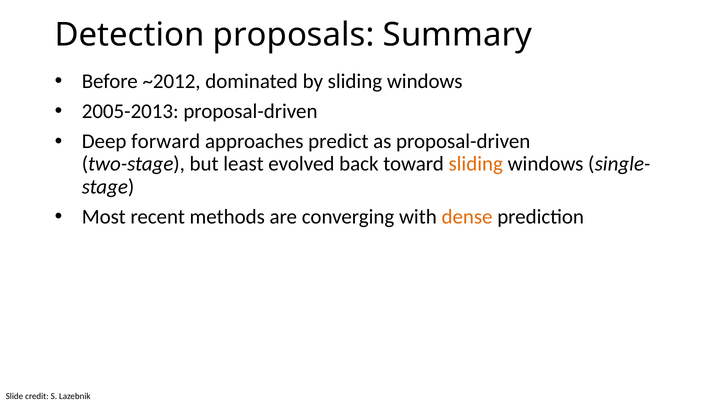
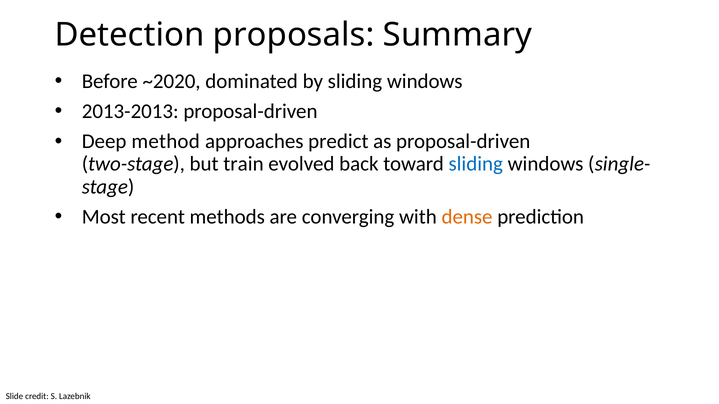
~2012: ~2012 -> ~2020
2005-2013: 2005-2013 -> 2013-2013
forward: forward -> method
least: least -> train
sliding at (476, 164) colour: orange -> blue
